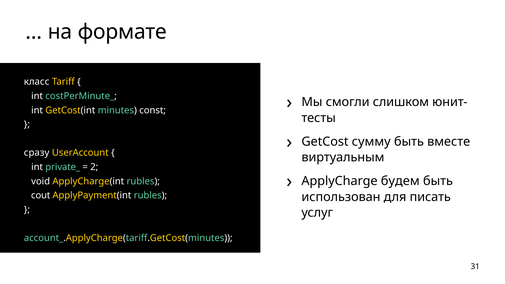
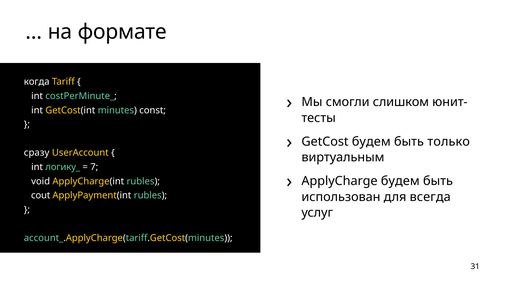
класс: класс -> когда
GetCost сумму: сумму -> будем
вместе: вместе -> только
private_: private_ -> логику_
2: 2 -> 7
писать: писать -> всегда
